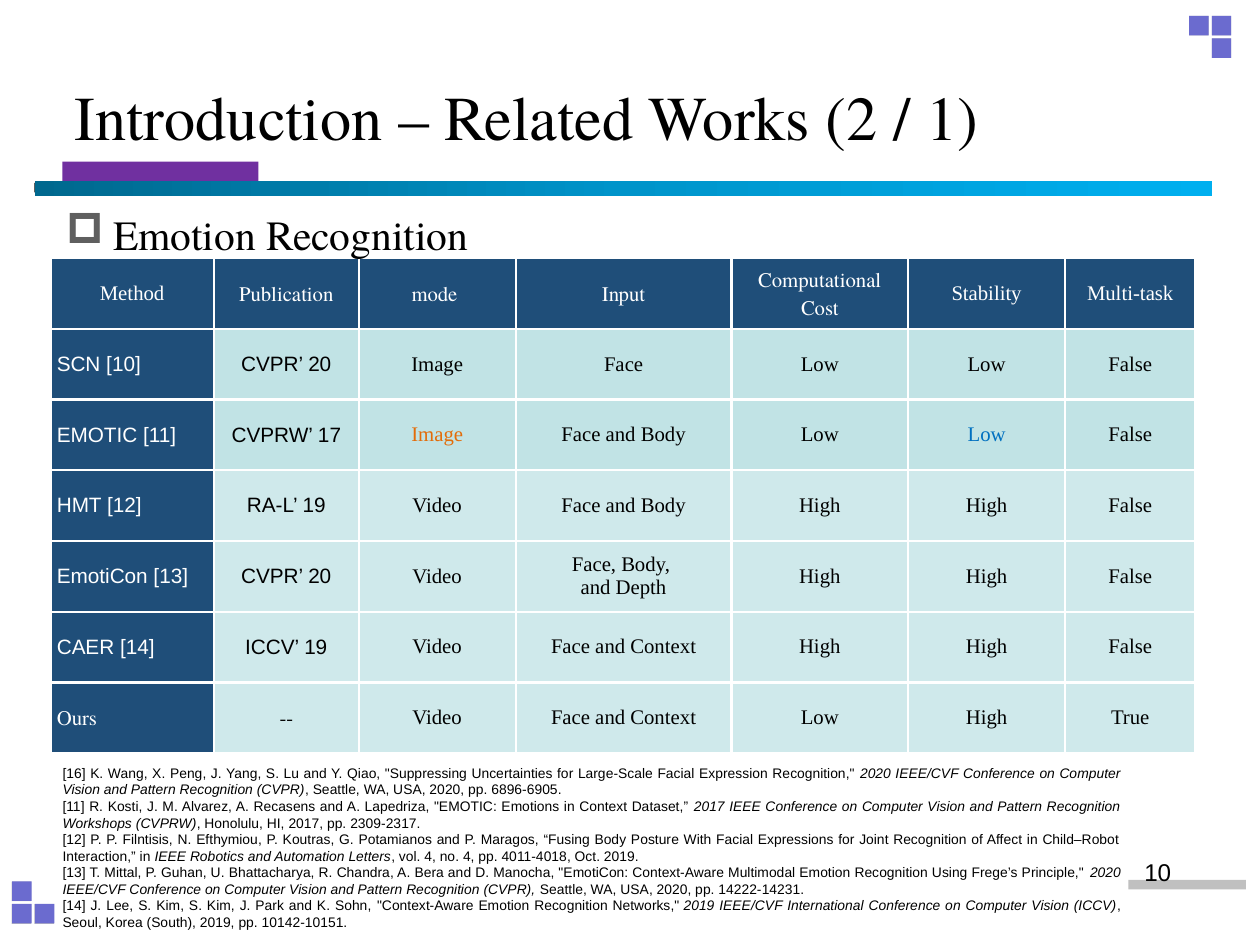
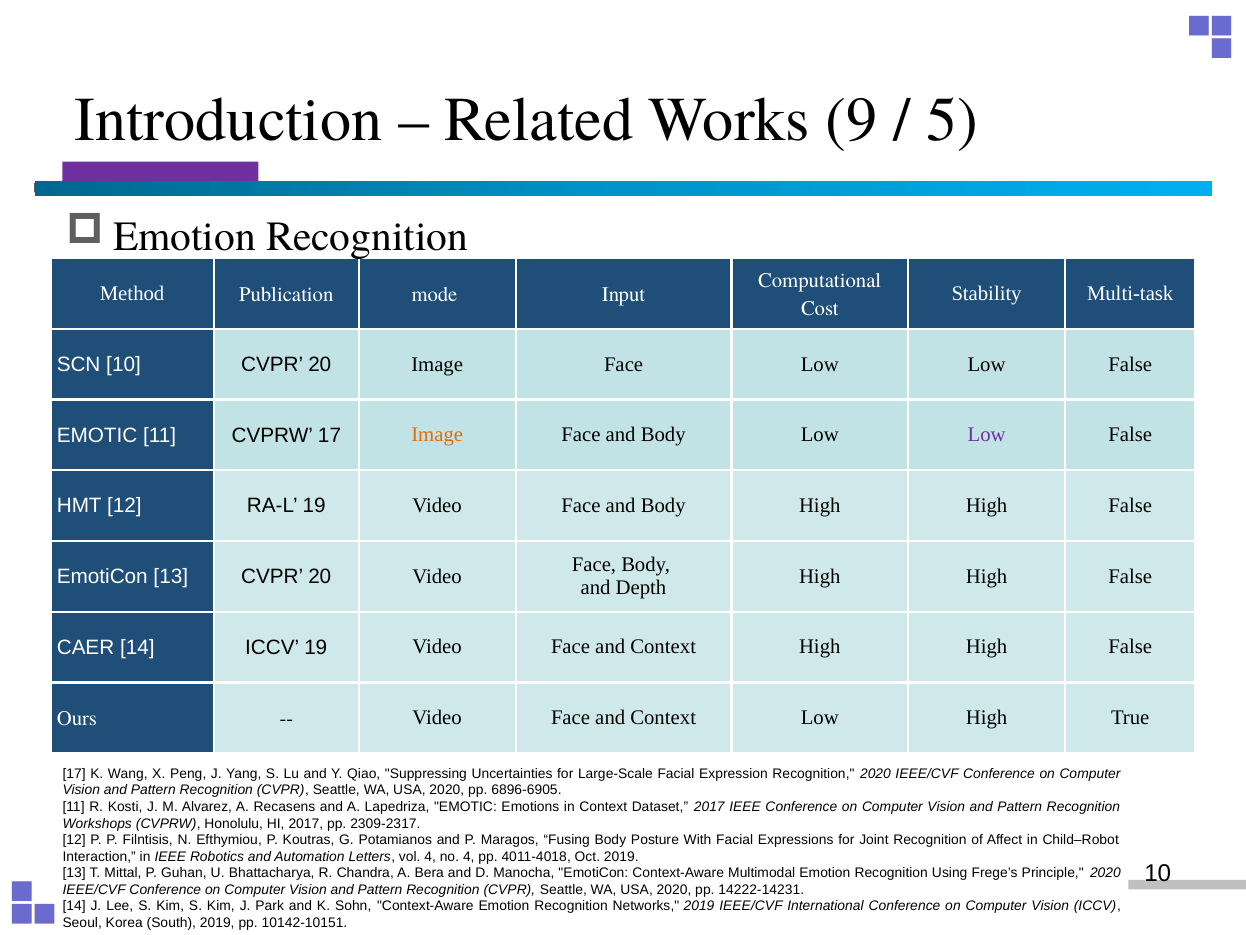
2: 2 -> 9
1: 1 -> 5
Low at (987, 435) colour: blue -> purple
16 at (74, 773): 16 -> 17
